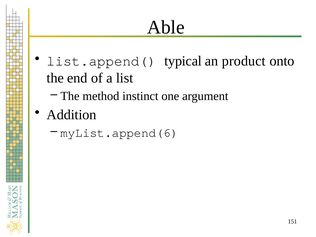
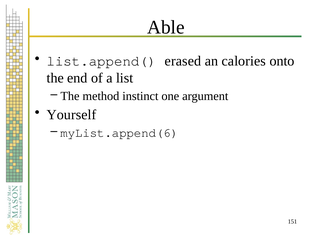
typical: typical -> erased
product: product -> calories
Addition: Addition -> Yourself
